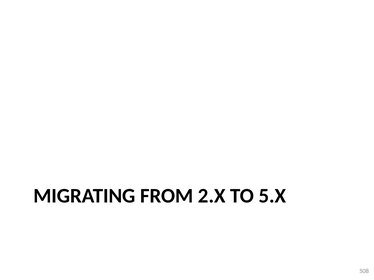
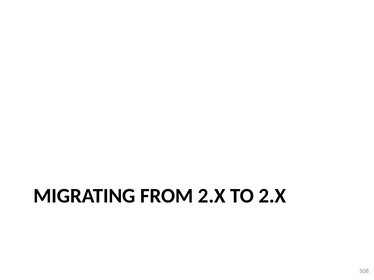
TO 5.X: 5.X -> 2.X
